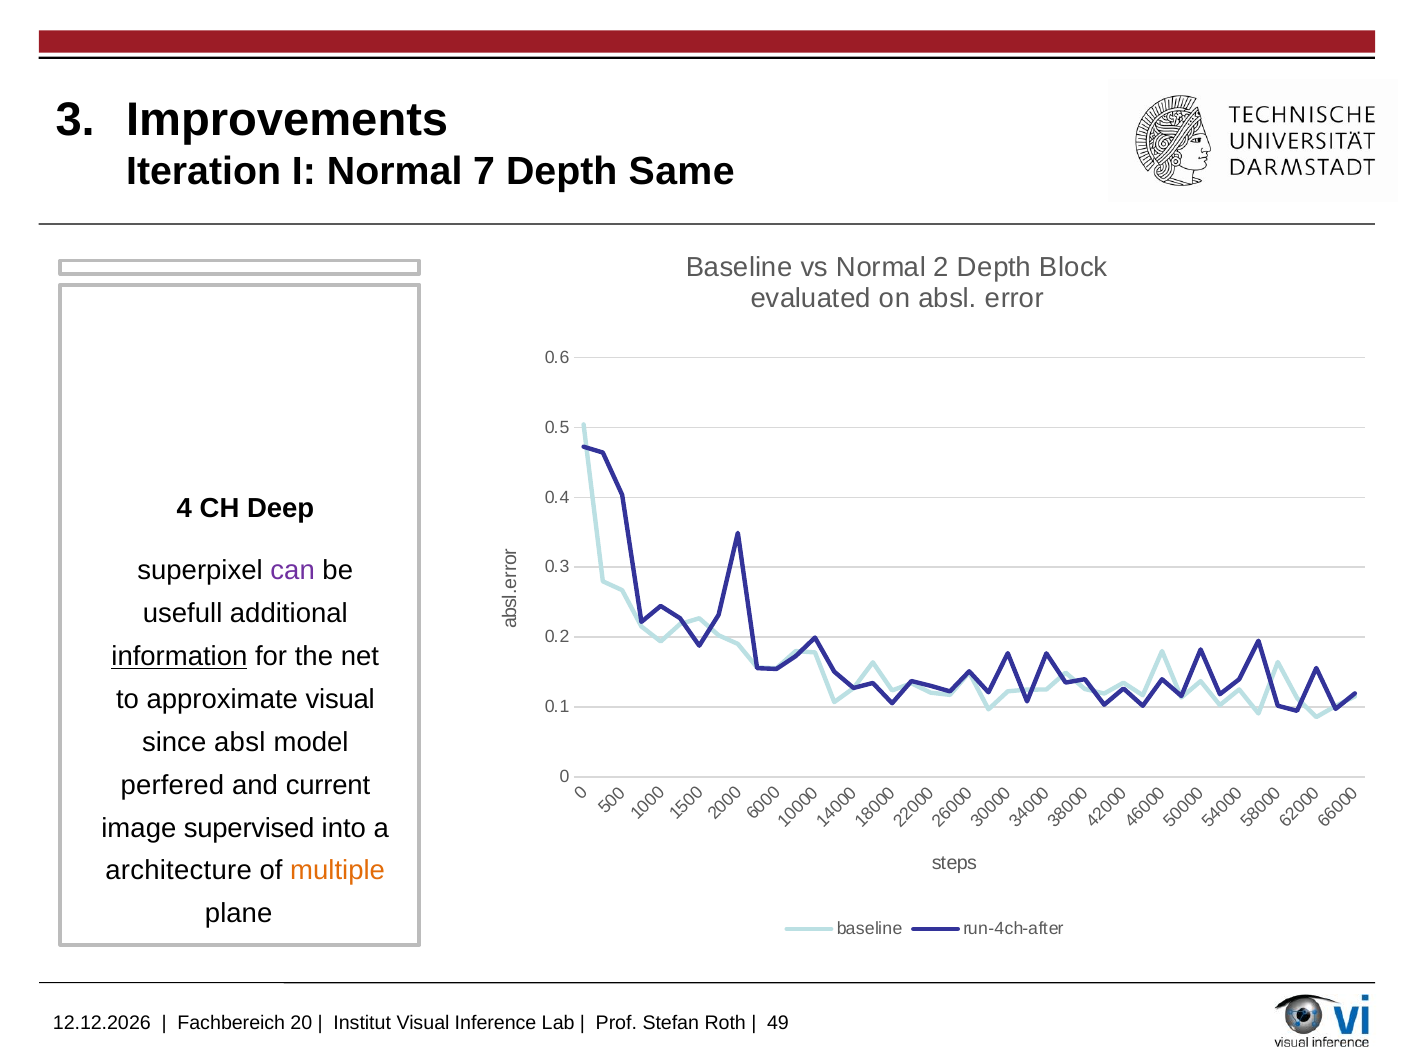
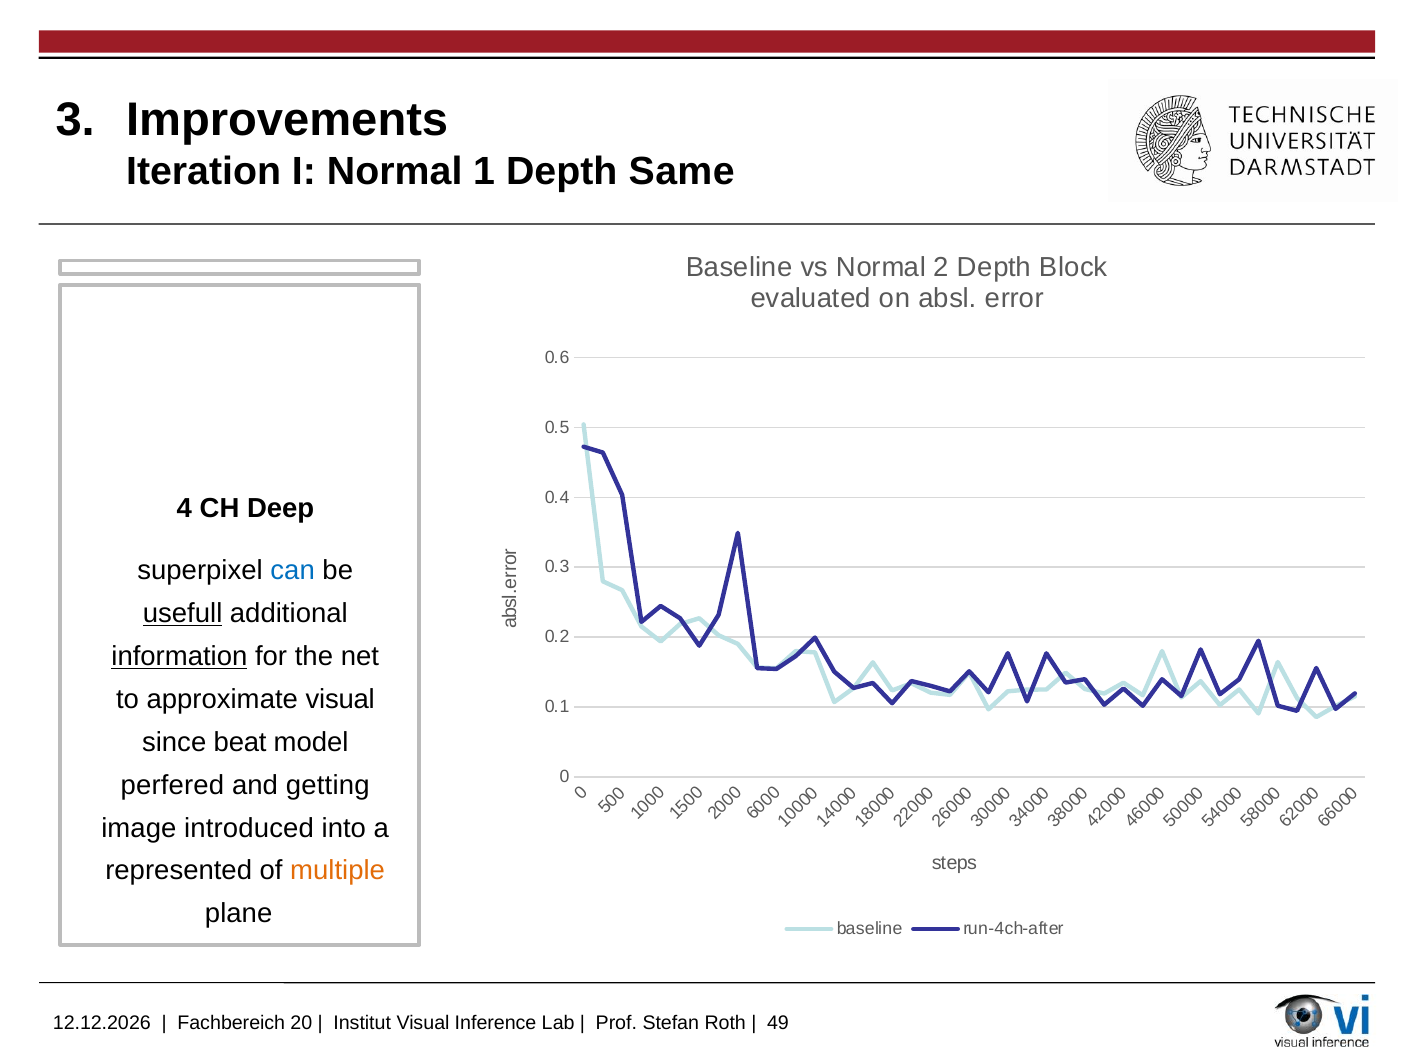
Normal 7: 7 -> 1
can colour: purple -> blue
usefull underline: none -> present
since absl: absl -> beat
current: current -> getting
supervised: supervised -> introduced
architecture: architecture -> represented
